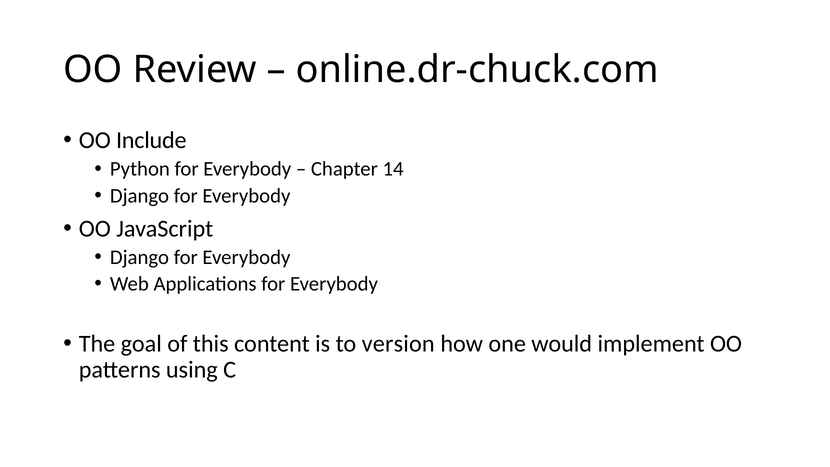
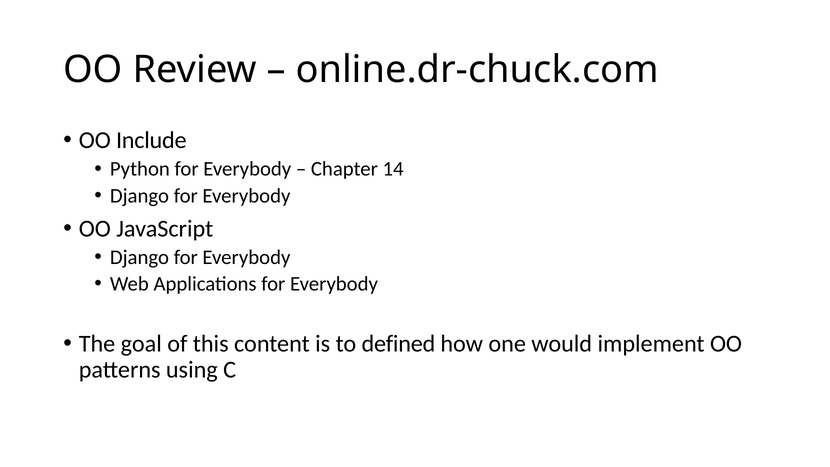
version: version -> defined
